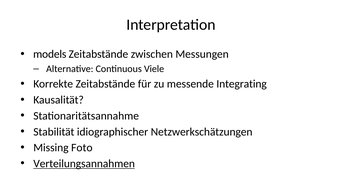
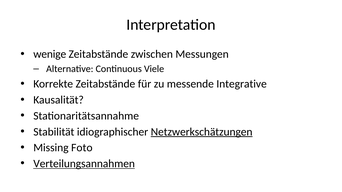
models: models -> wenige
Integrating: Integrating -> Integrative
Netzwerkschätzungen underline: none -> present
